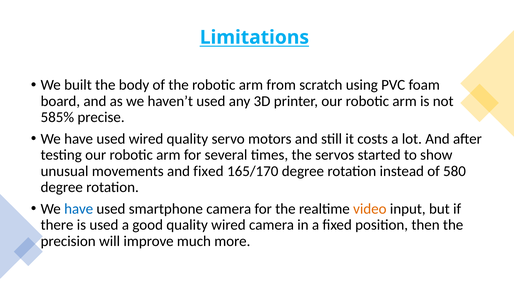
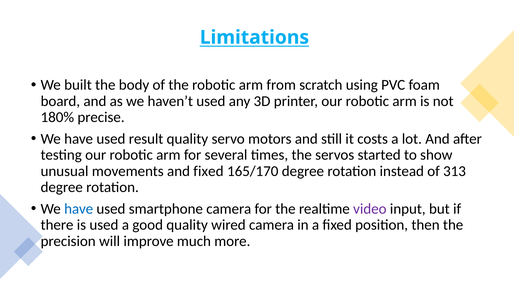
585%: 585% -> 180%
used wired: wired -> result
580: 580 -> 313
video colour: orange -> purple
